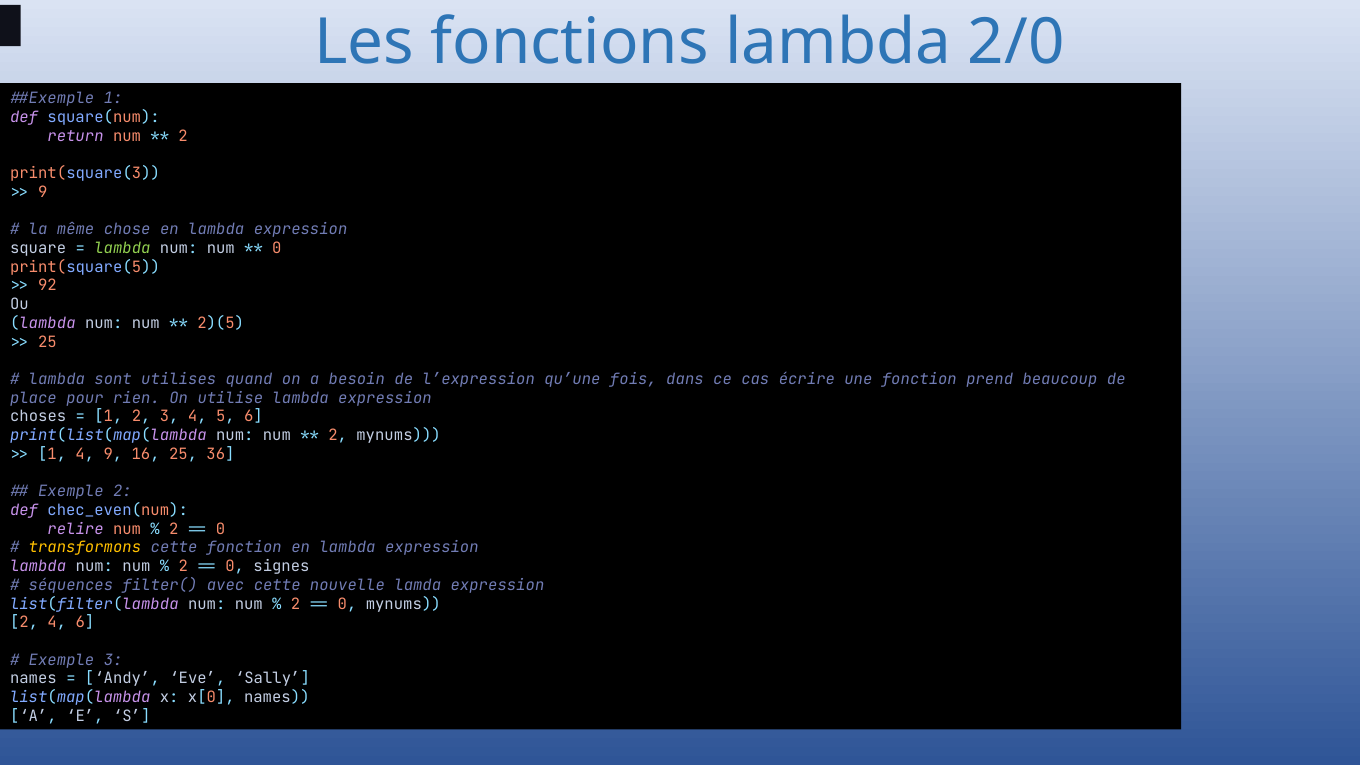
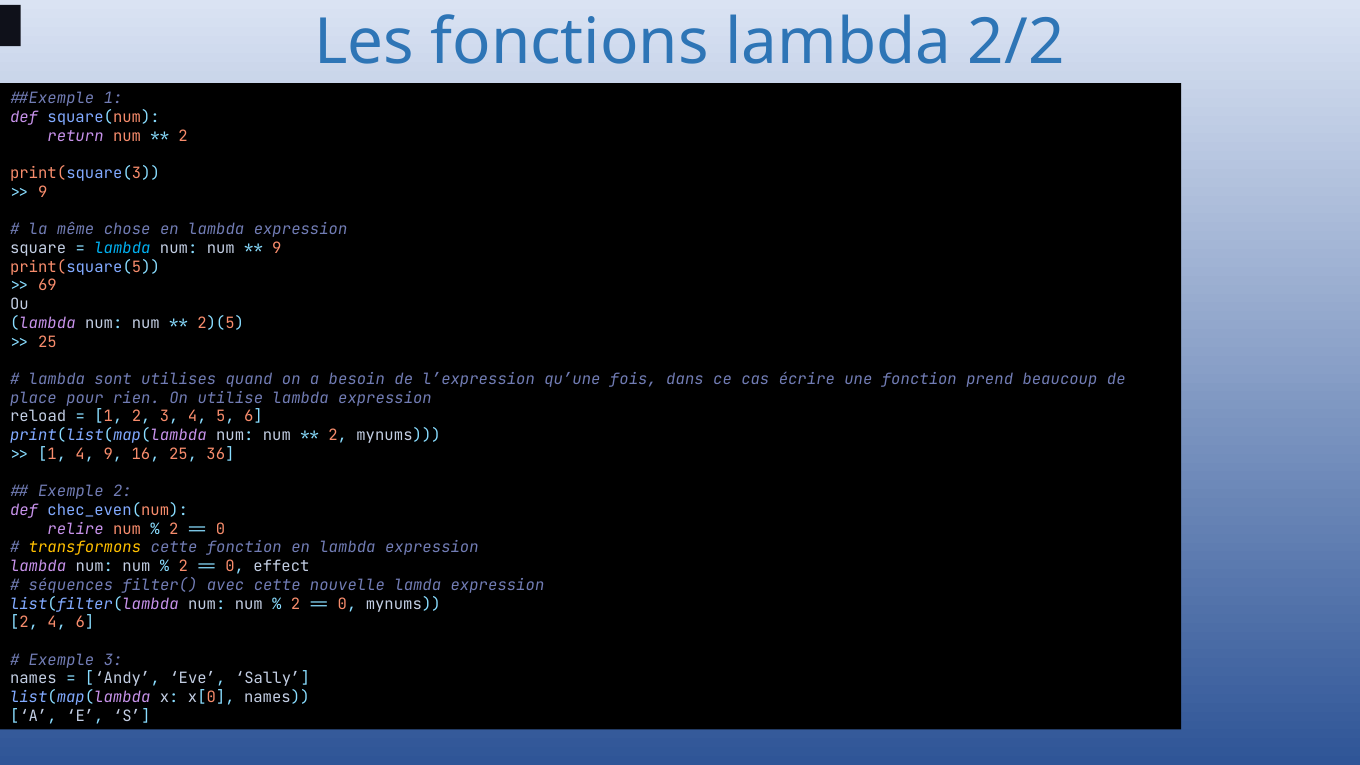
2/0: 2/0 -> 2/2
lambda at (122, 248) colour: light green -> light blue
0 at (277, 248): 0 -> 9
92: 92 -> 69
choses: choses -> reload
signes: signes -> effect
